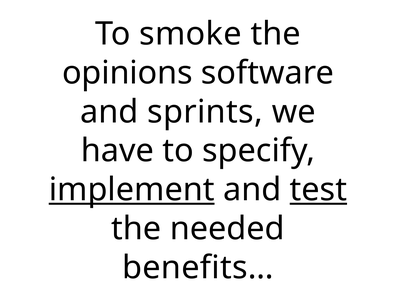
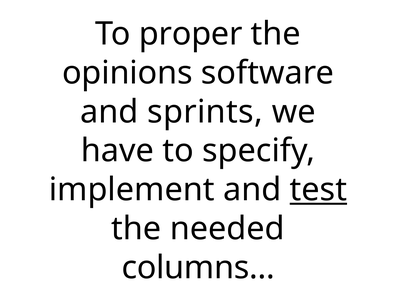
smoke: smoke -> proper
implement underline: present -> none
benefits…: benefits… -> columns…
